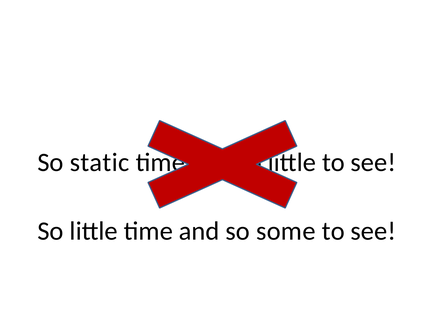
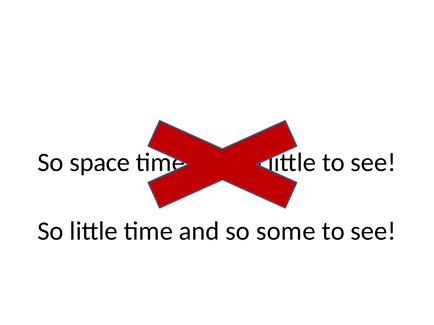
static: static -> space
